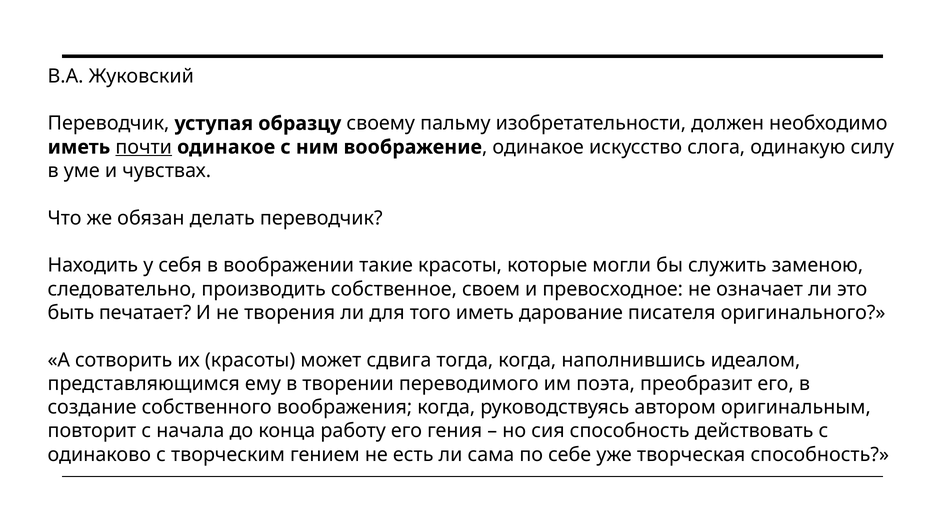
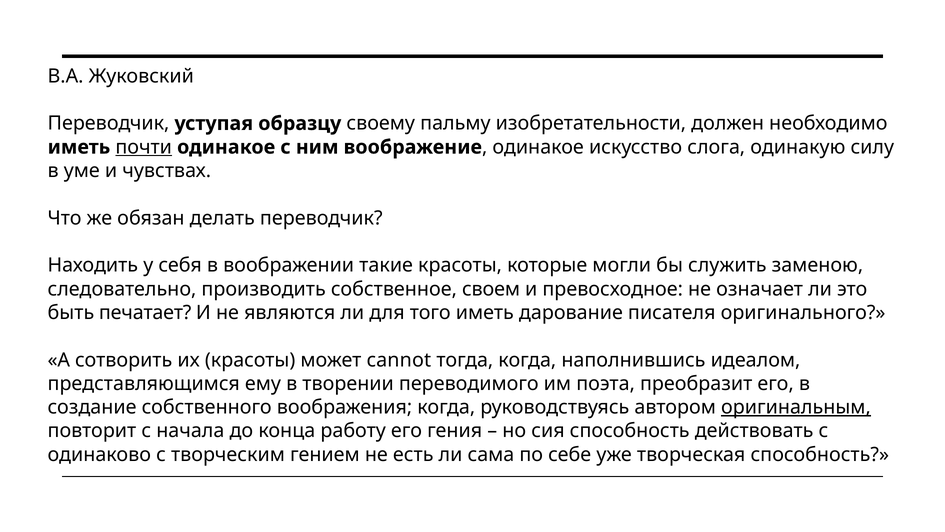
творения: творения -> являются
сдвига: сдвига -> cannot
оригинальным underline: none -> present
